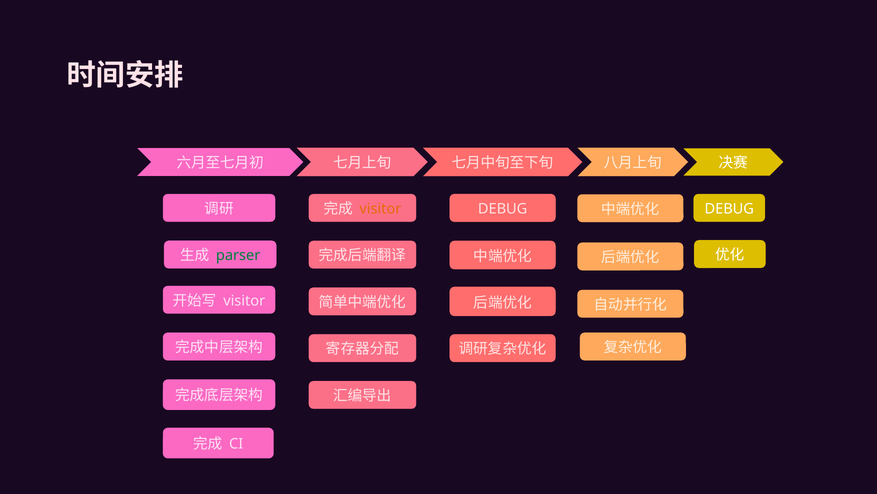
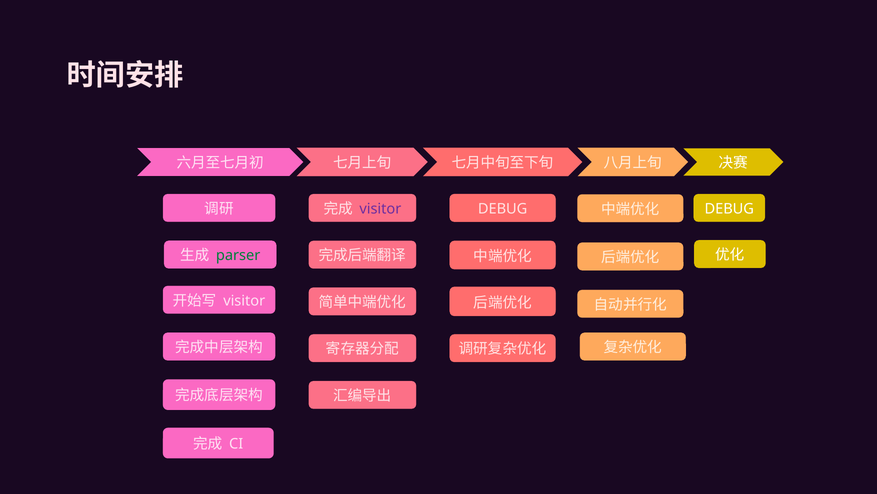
visitor at (380, 209) colour: orange -> purple
